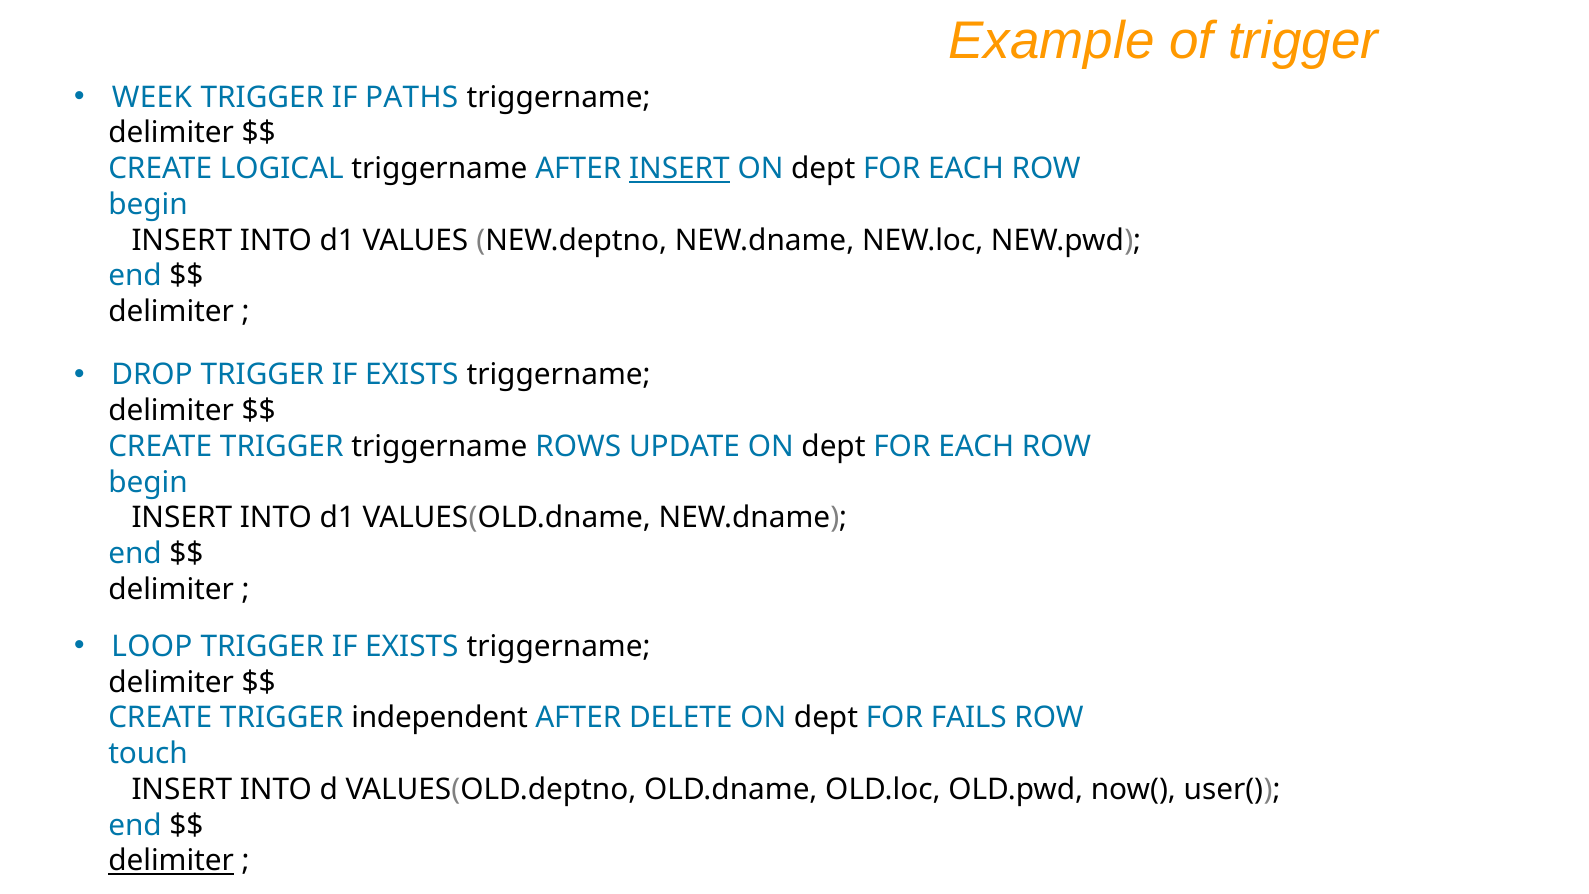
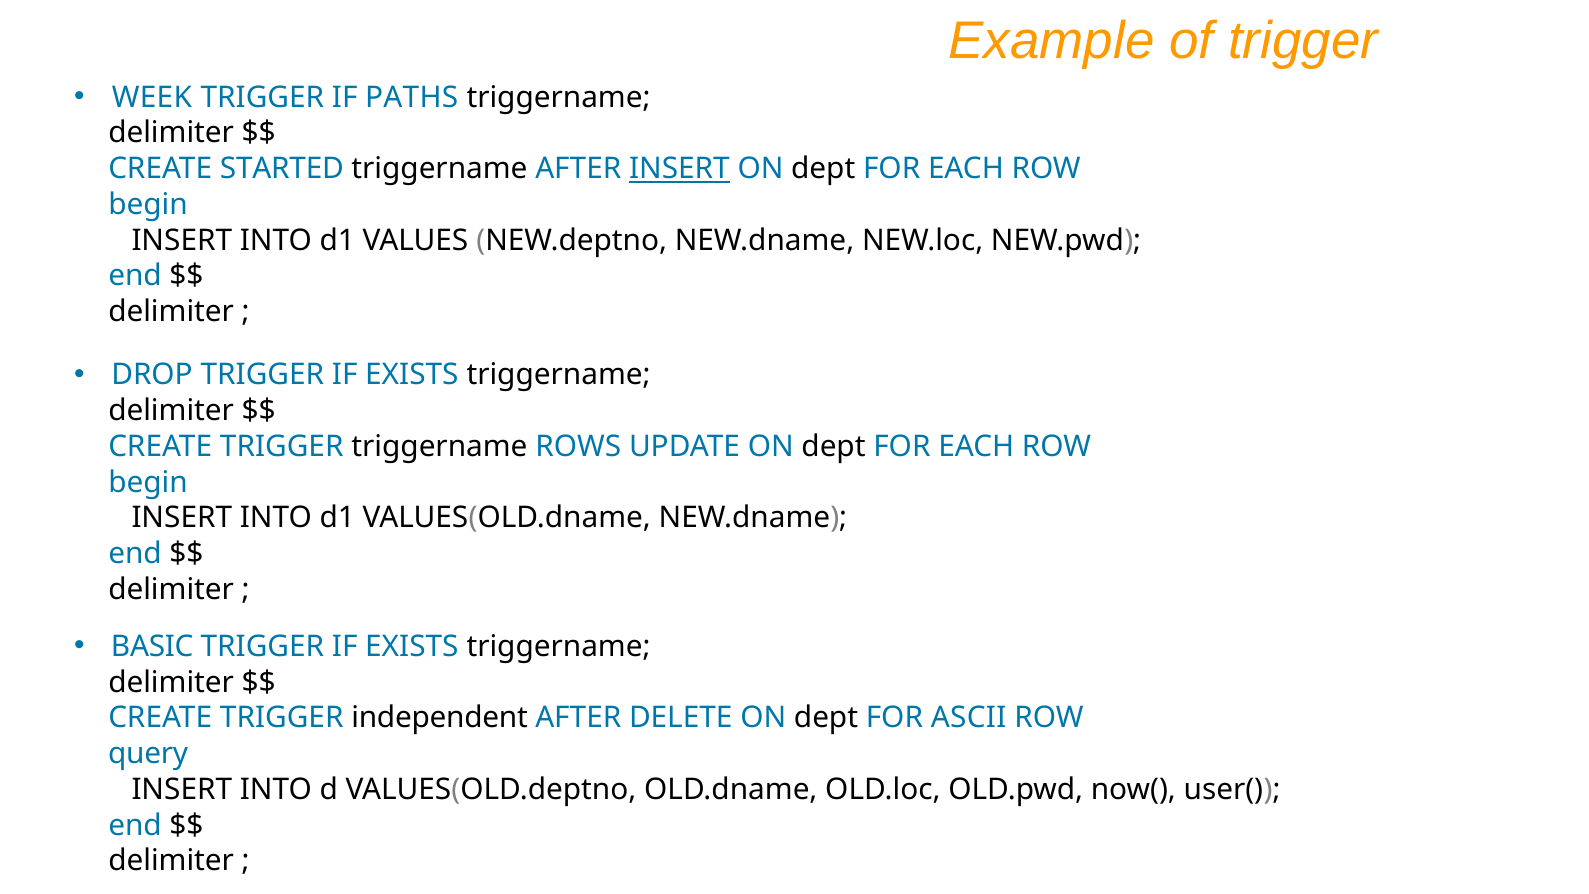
LOGICAL: LOGICAL -> STARTED
LOOP: LOOP -> BASIC
FAILS: FAILS -> ASCII
touch: touch -> query
delimiter at (171, 861) underline: present -> none
